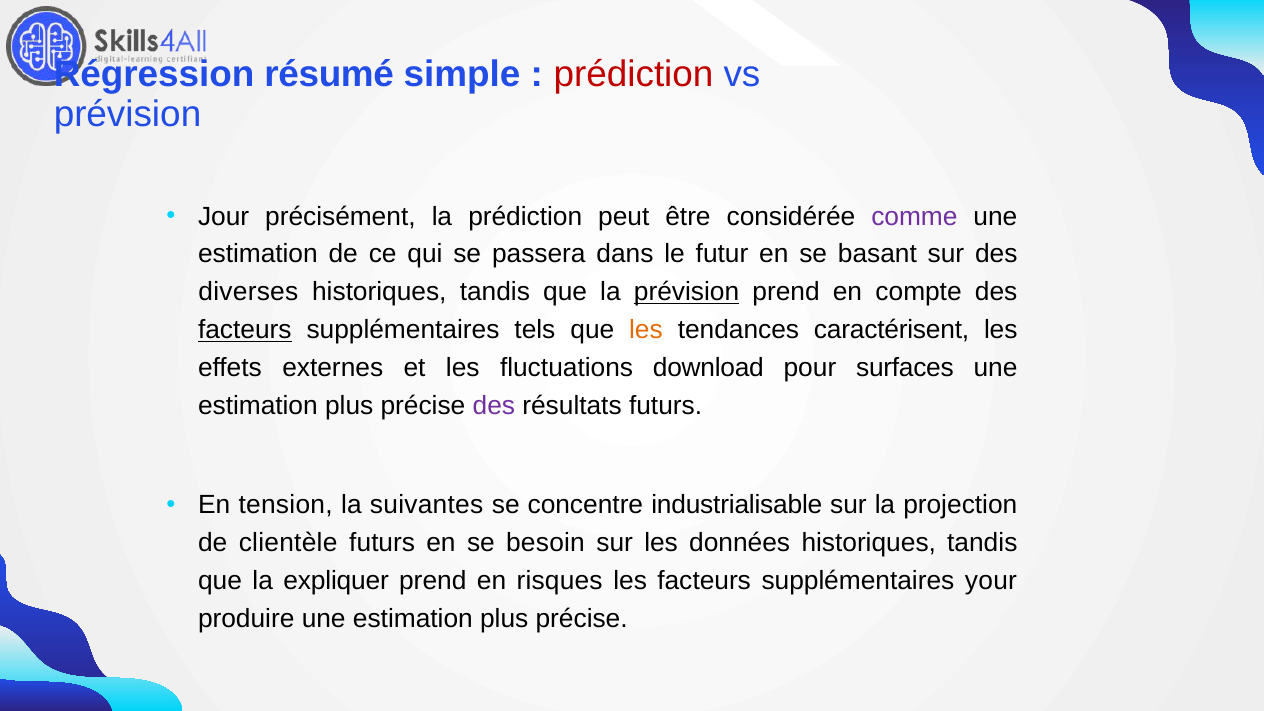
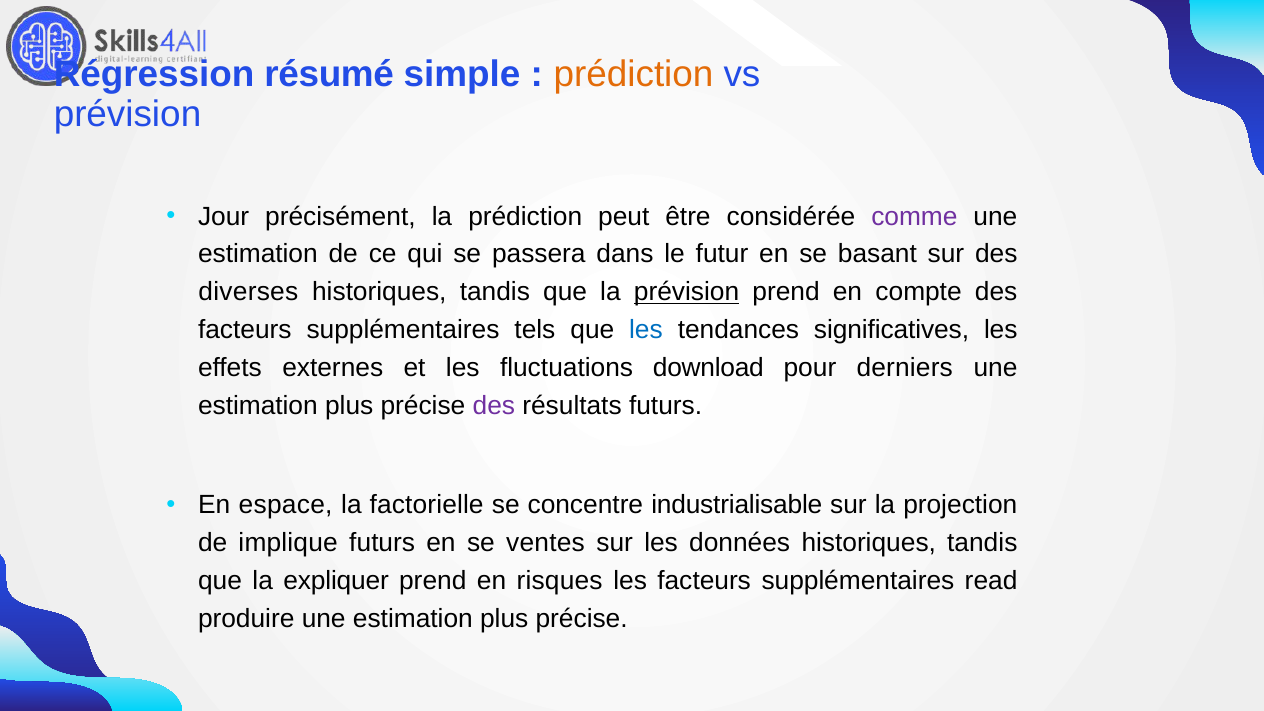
prédiction at (634, 75) colour: red -> orange
facteurs at (245, 330) underline: present -> none
les at (646, 330) colour: orange -> blue
caractérisent: caractérisent -> significatives
surfaces: surfaces -> derniers
tension: tension -> espace
suivantes: suivantes -> factorielle
clientèle: clientèle -> implique
besoin: besoin -> ventes
your: your -> read
